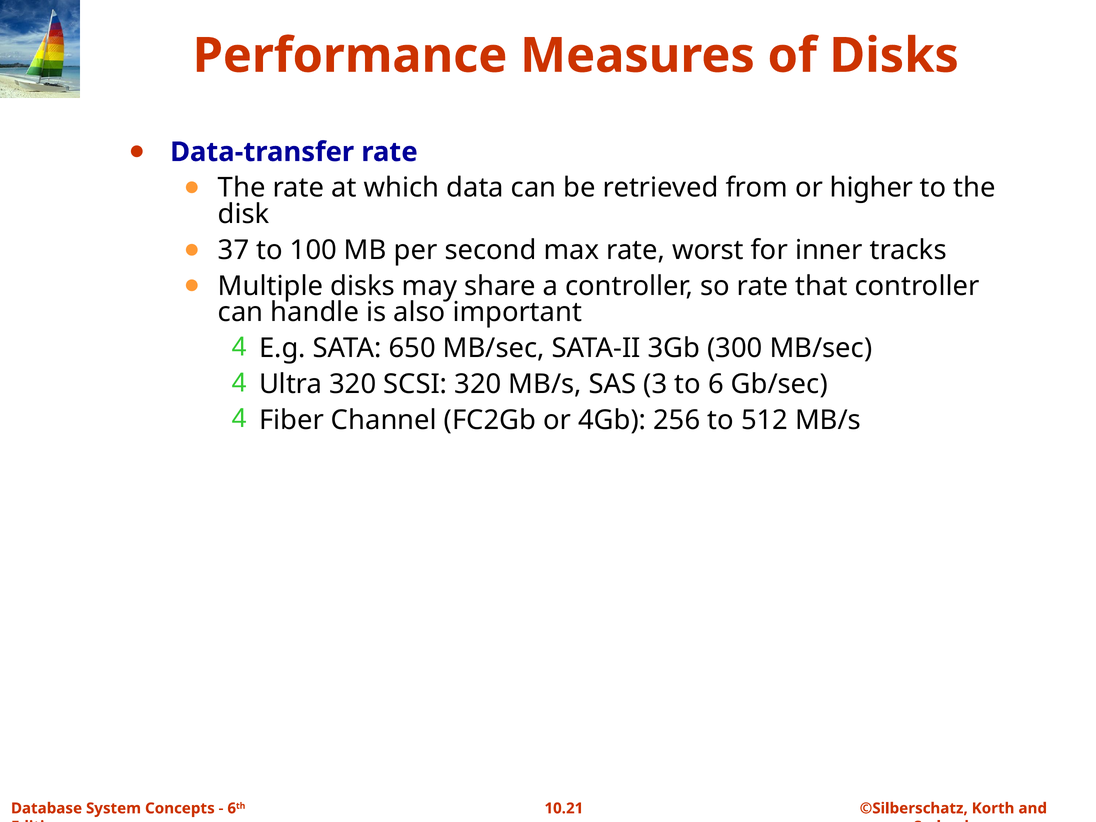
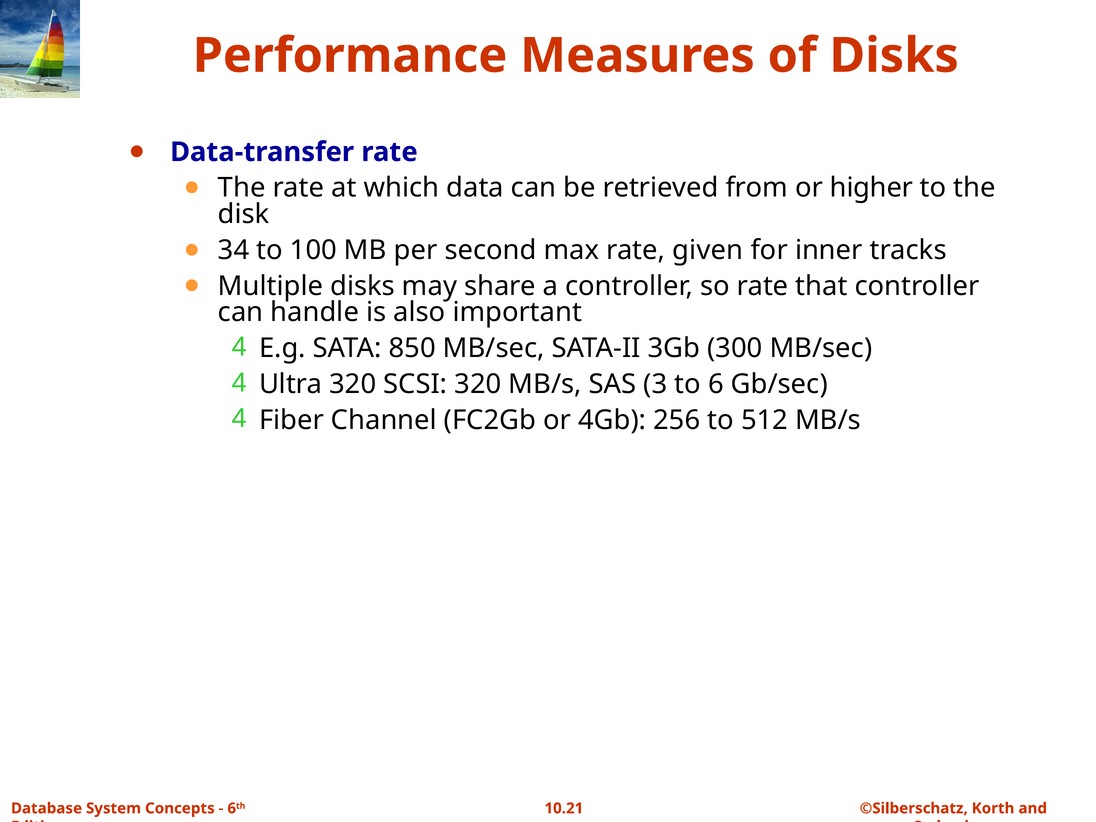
37: 37 -> 34
worst: worst -> given
650: 650 -> 850
